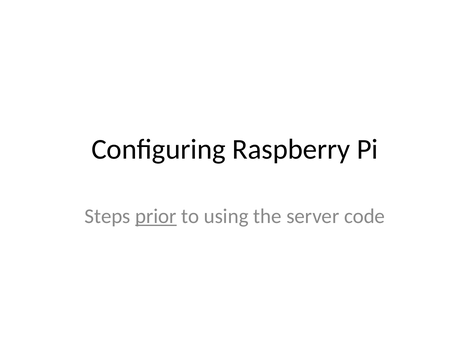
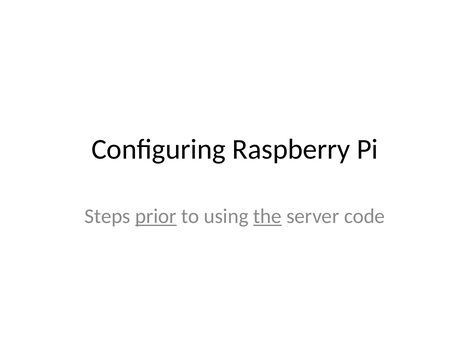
the underline: none -> present
